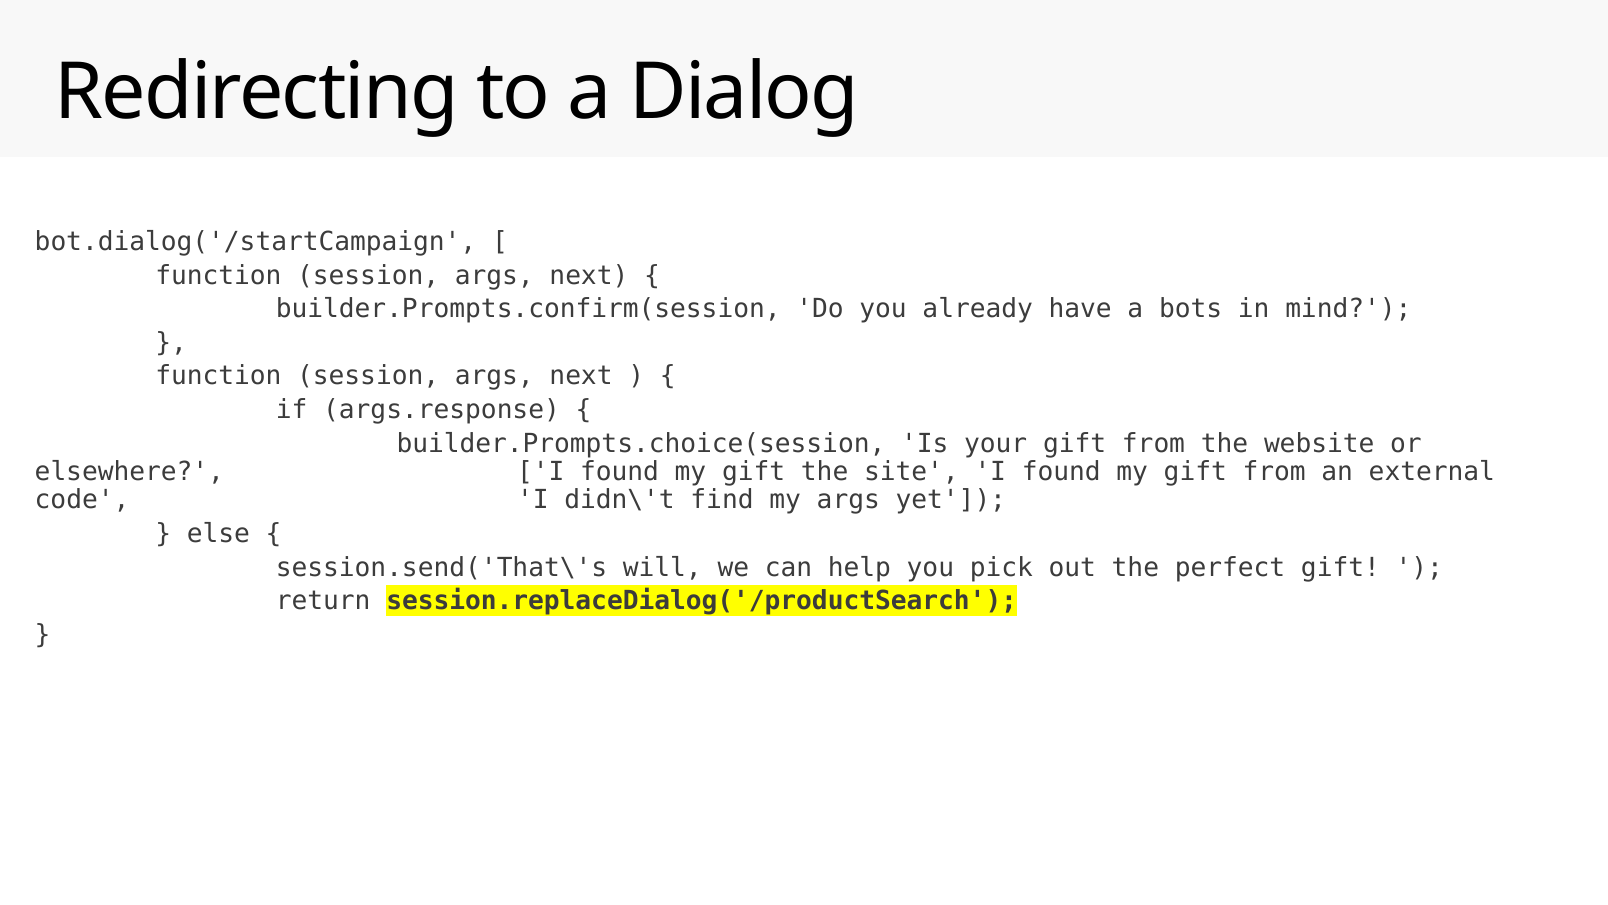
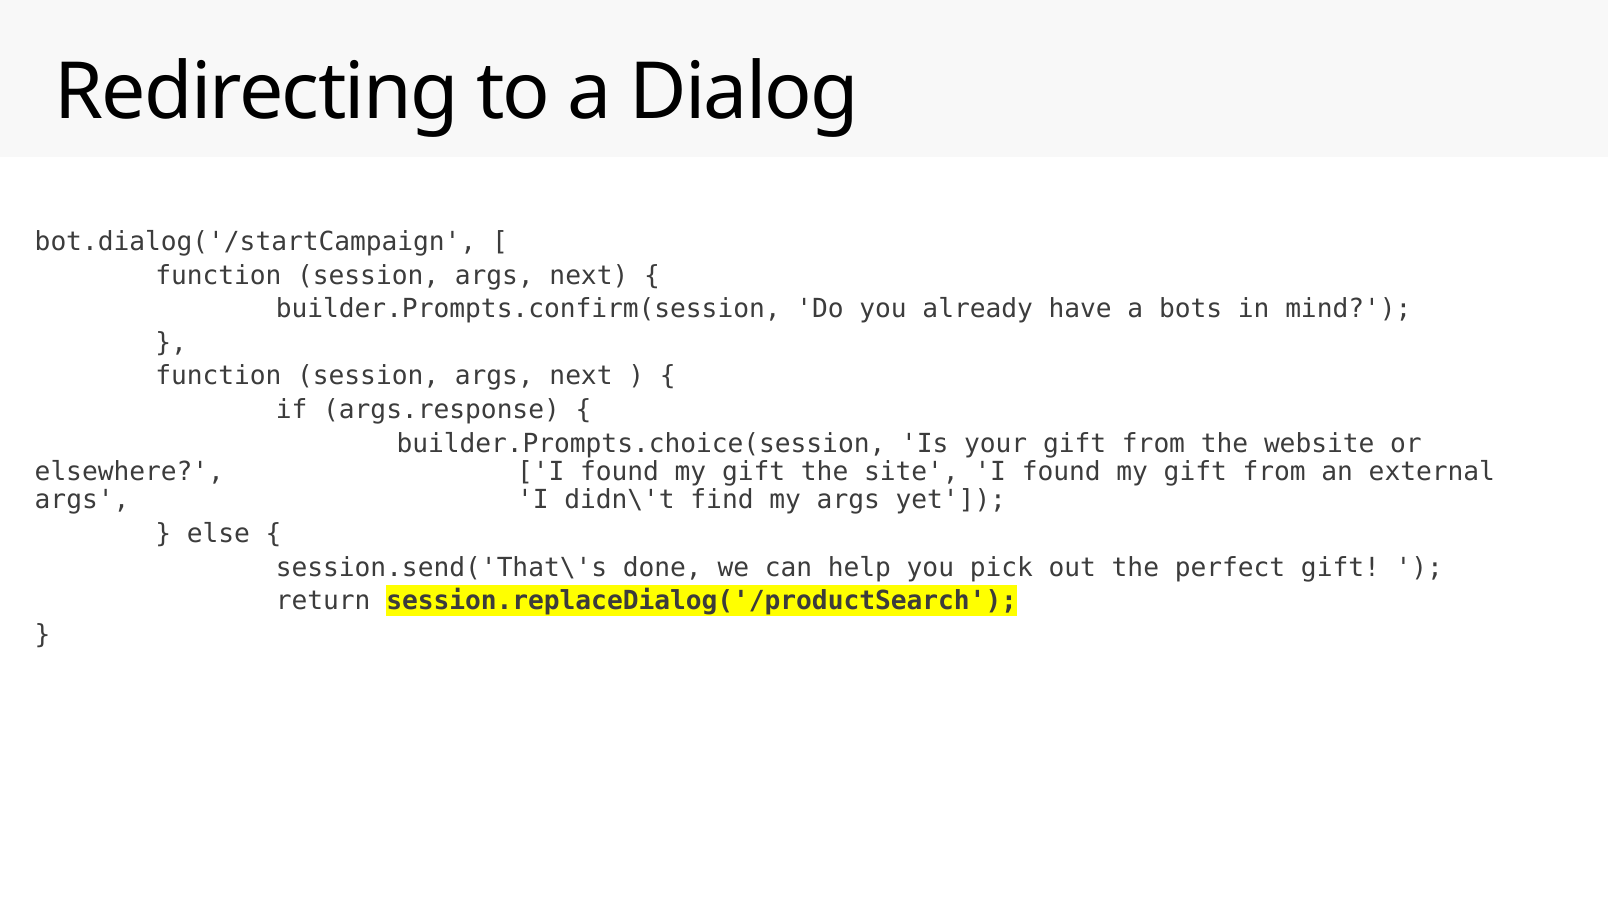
code at (82, 500): code -> args
will: will -> done
